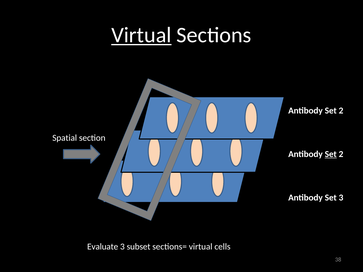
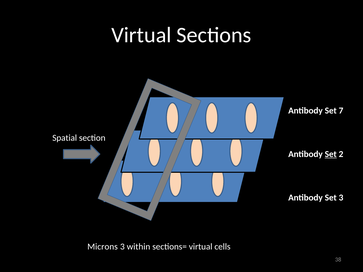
Virtual at (141, 35) underline: present -> none
2 at (341, 111): 2 -> 7
Evaluate: Evaluate -> Microns
subset: subset -> within
